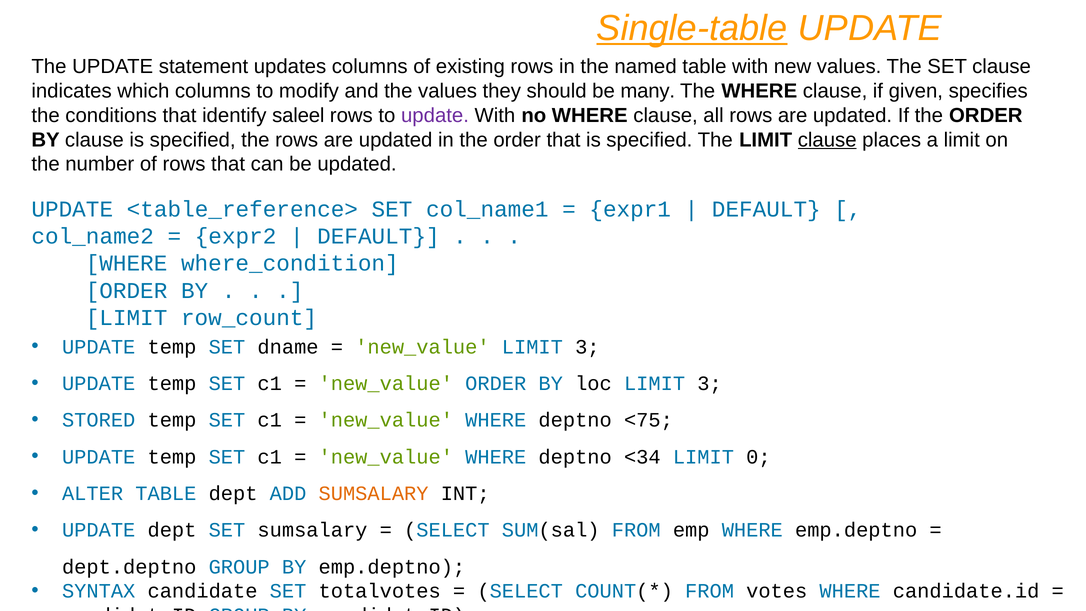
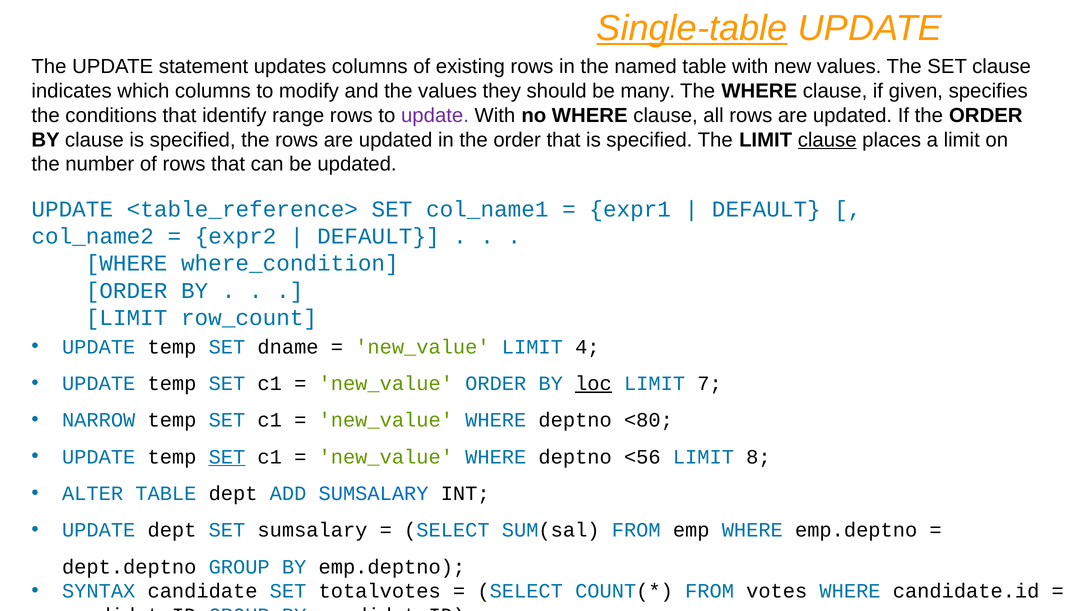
saleel: saleel -> range
new_value LIMIT 3: 3 -> 4
loc underline: none -> present
3 at (710, 383): 3 -> 7
STORED: STORED -> NARROW
<75: <75 -> <80
SET at (227, 457) underline: none -> present
<34: <34 -> <56
0: 0 -> 8
SUMSALARY at (374, 493) colour: orange -> blue
